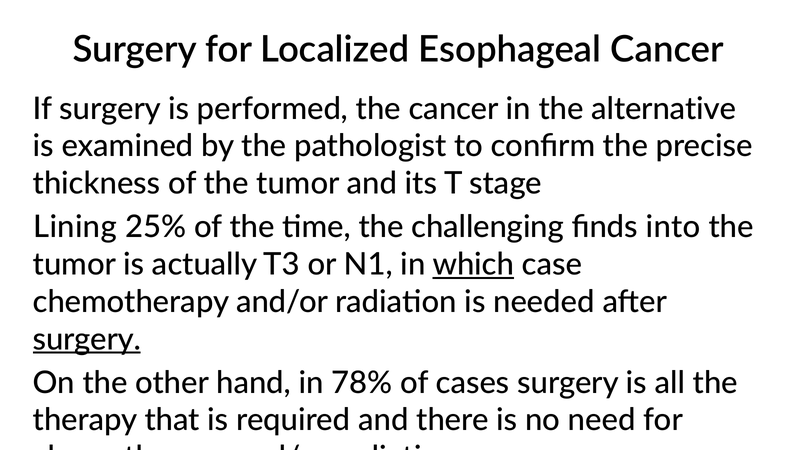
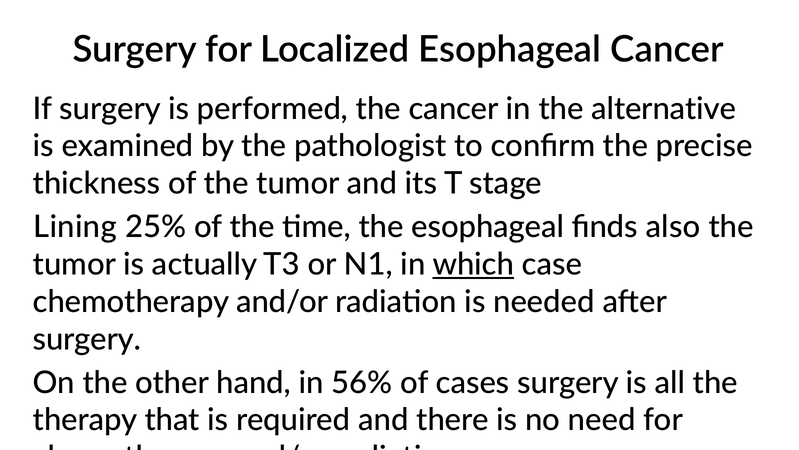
the challenging: challenging -> esophageal
into: into -> also
surgery at (87, 339) underline: present -> none
78%: 78% -> 56%
